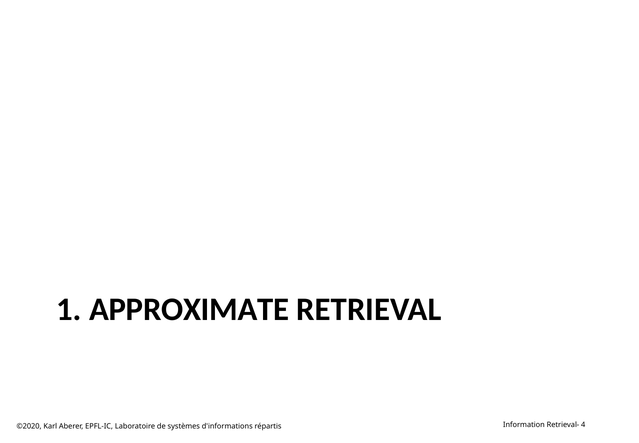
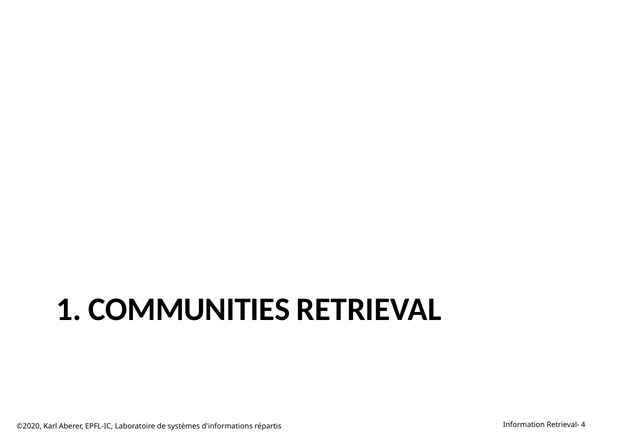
APPROXIMATE: APPROXIMATE -> COMMUNITIES
